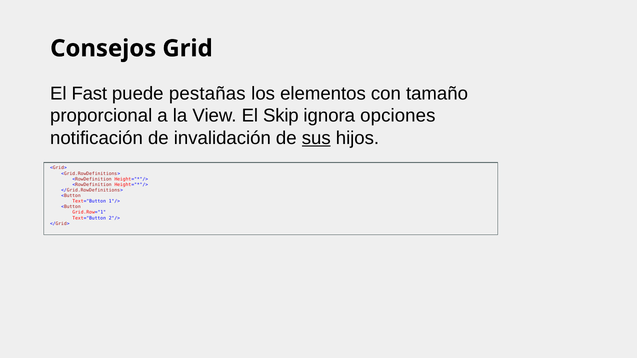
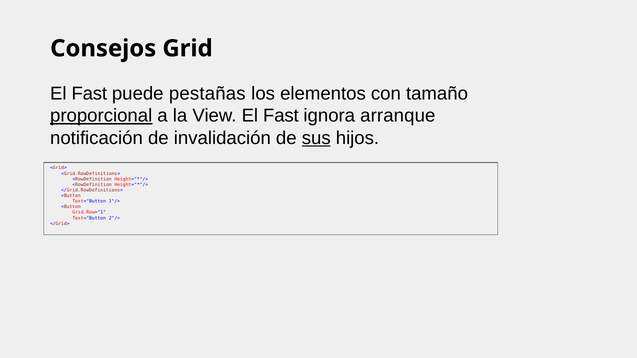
proporcional underline: none -> present
View El Skip: Skip -> Fast
opciones: opciones -> arranque
